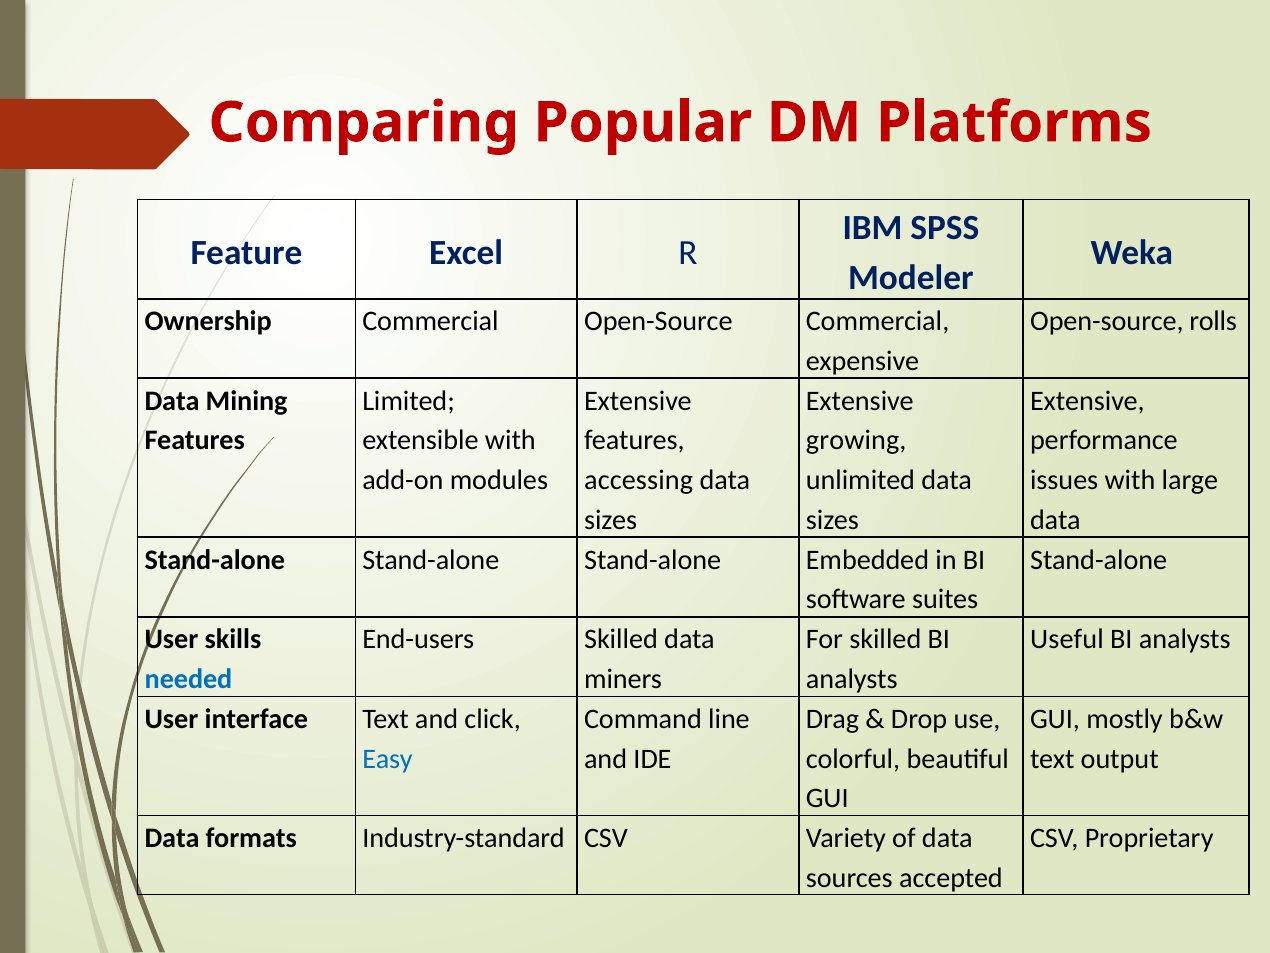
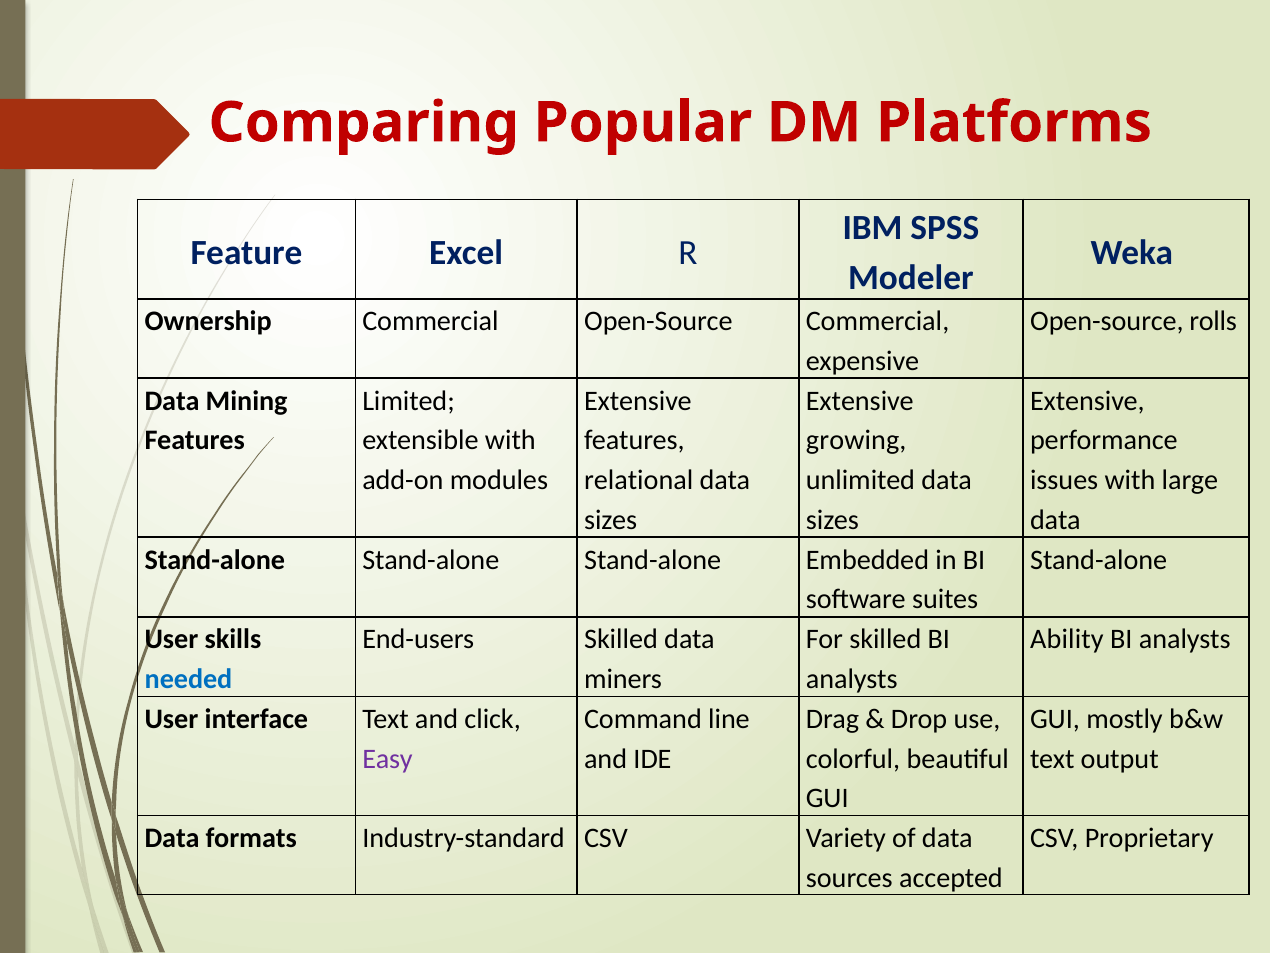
accessing: accessing -> relational
Useful: Useful -> Ability
Easy colour: blue -> purple
